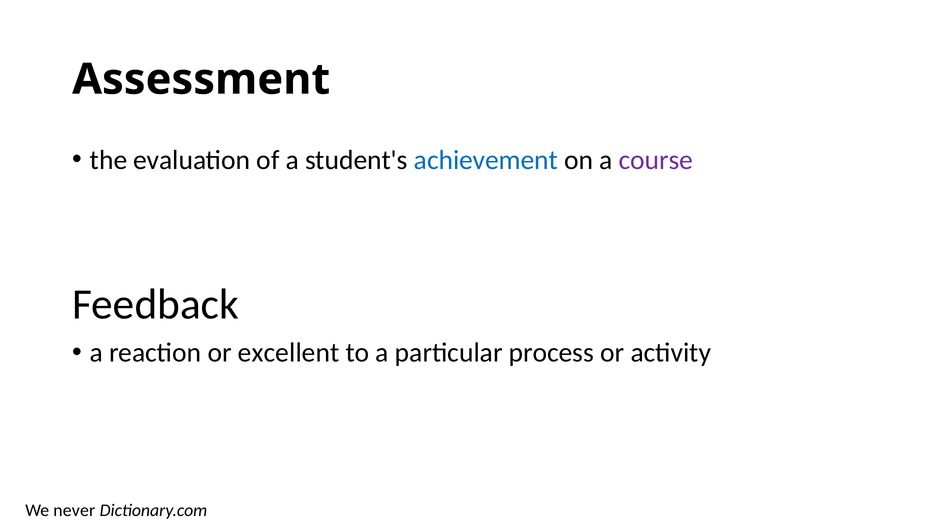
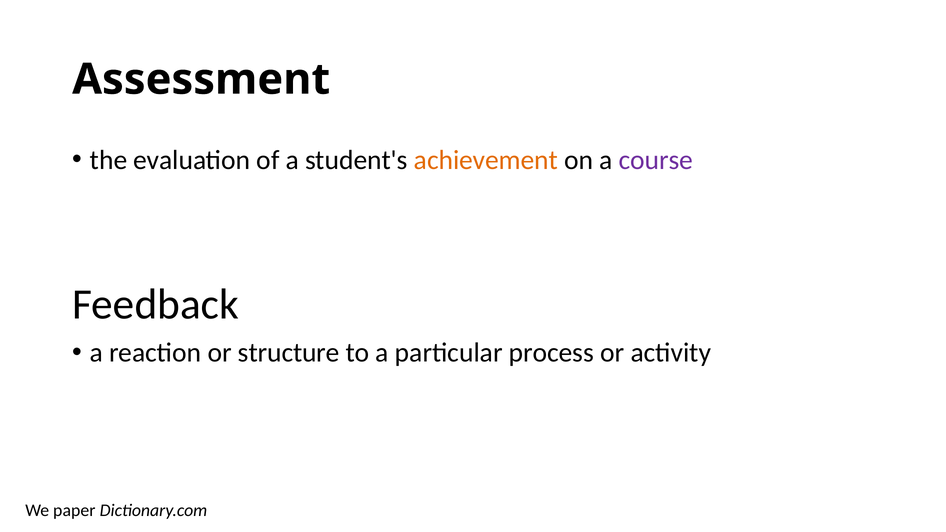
achievement colour: blue -> orange
excellent: excellent -> structure
never: never -> paper
